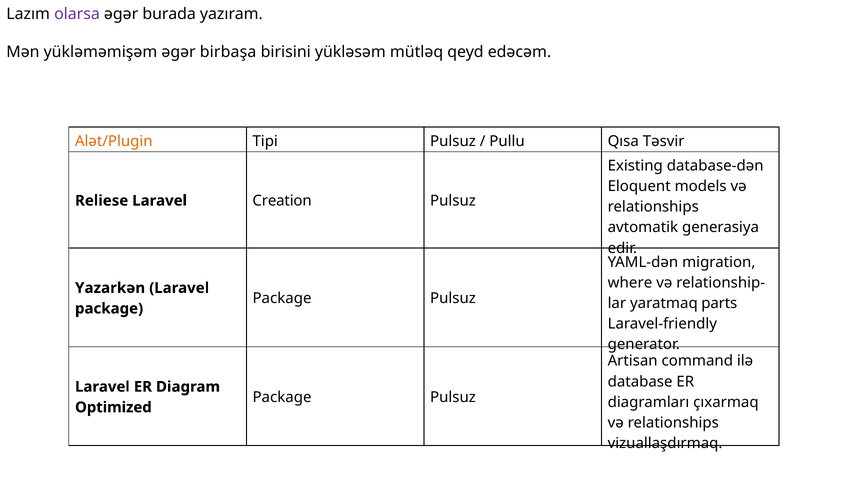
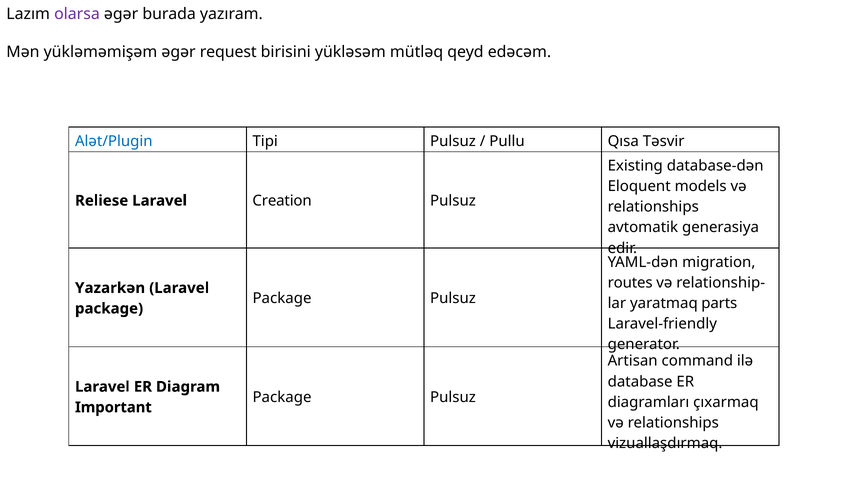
birbaşa: birbaşa -> request
Alət/Plugin colour: orange -> blue
where: where -> routes
Optimized: Optimized -> Important
